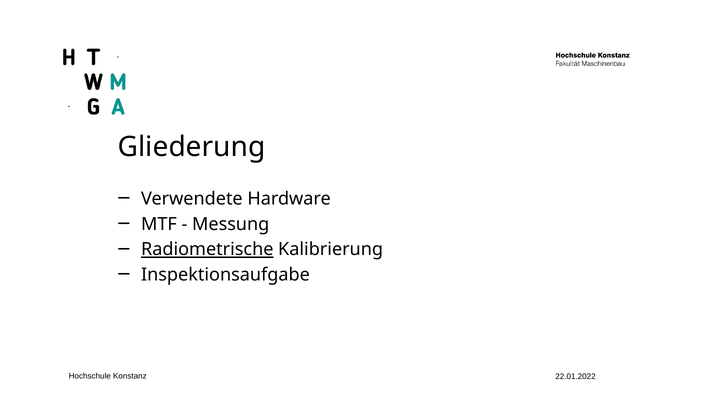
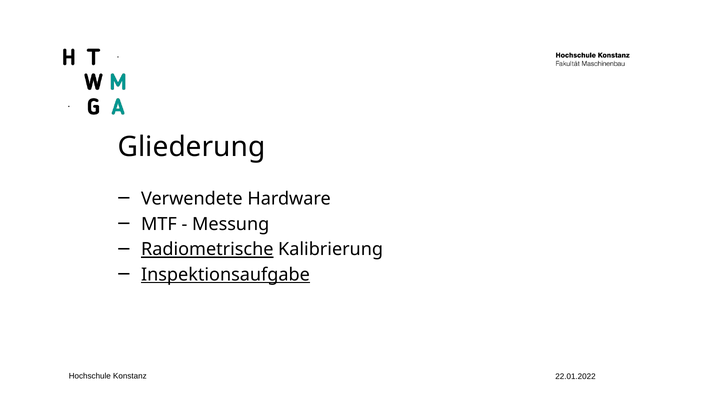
Inspektionsaufgabe underline: none -> present
